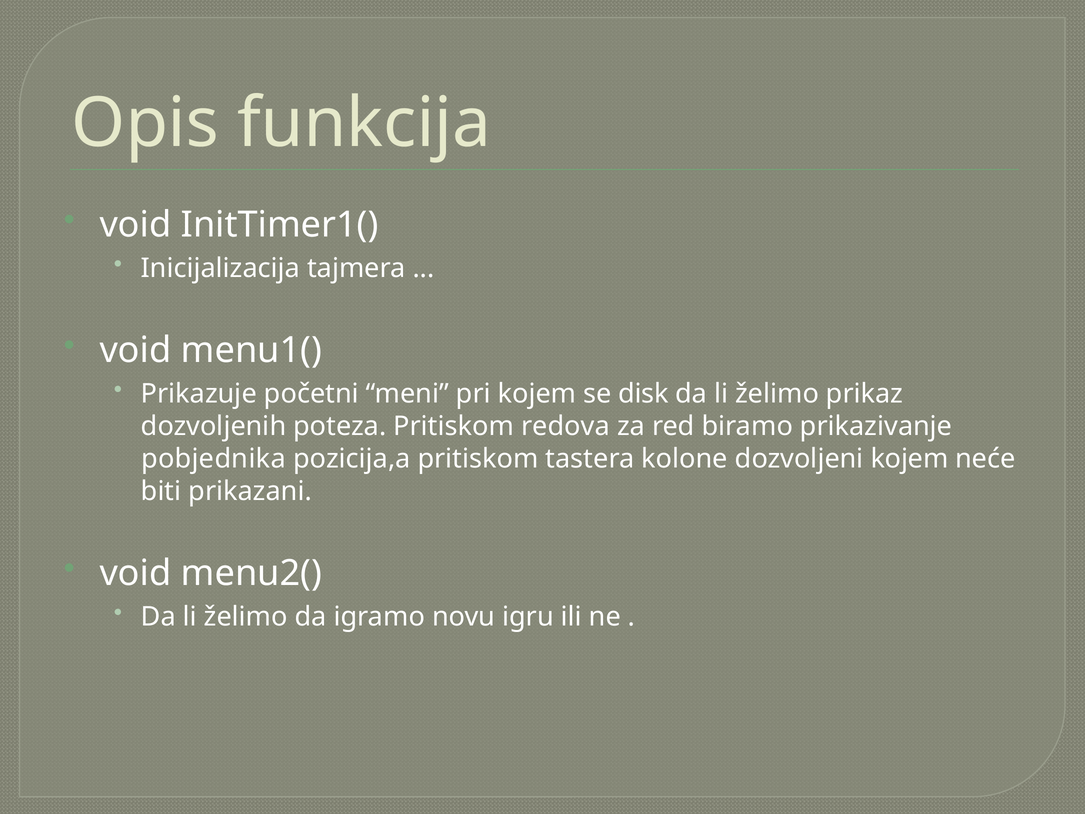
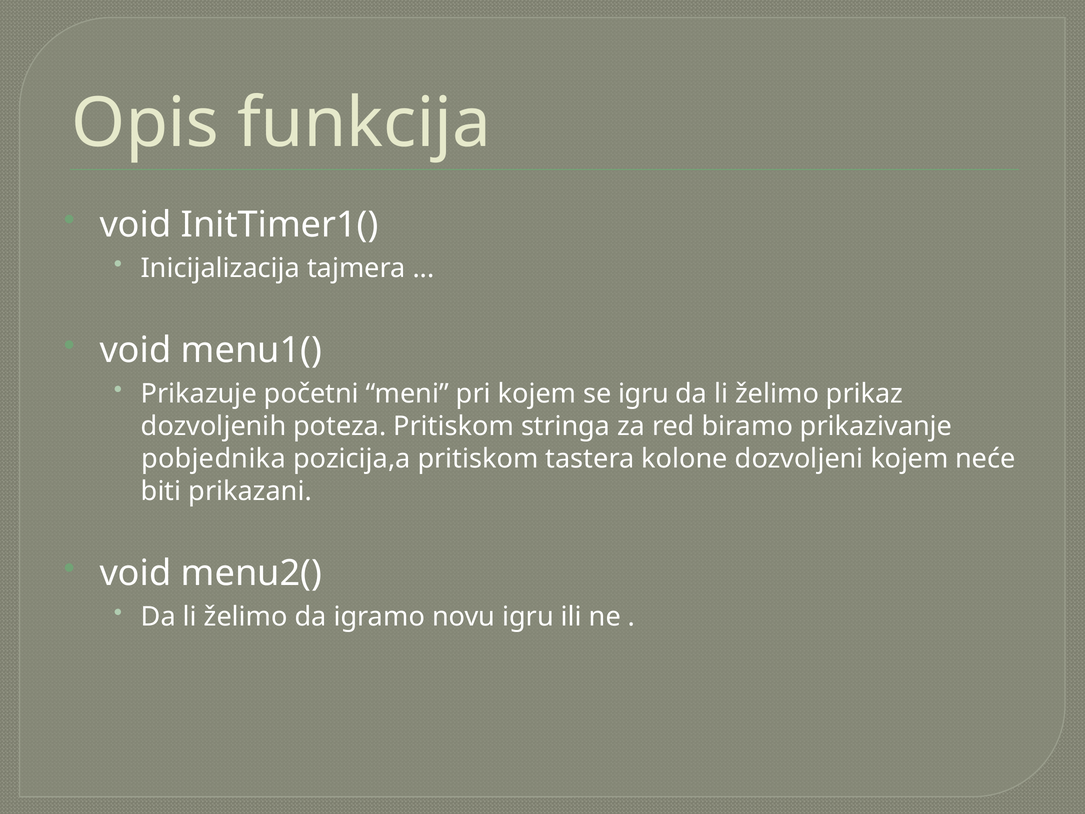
se disk: disk -> igru
redova: redova -> stringa
